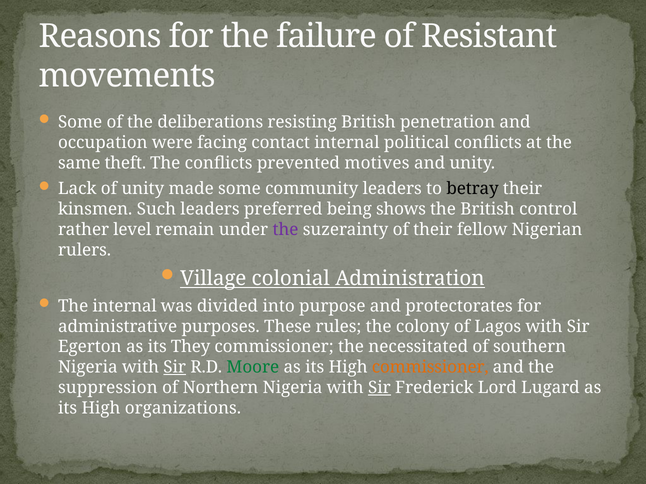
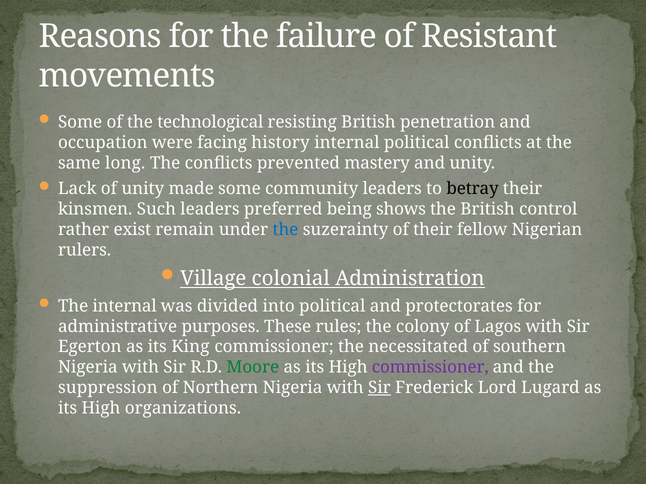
deliberations: deliberations -> technological
contact: contact -> history
theft: theft -> long
motives: motives -> mastery
level: level -> exist
the at (286, 230) colour: purple -> blue
into purpose: purpose -> political
They: They -> King
Sir at (175, 368) underline: present -> none
commissioner at (430, 368) colour: orange -> purple
